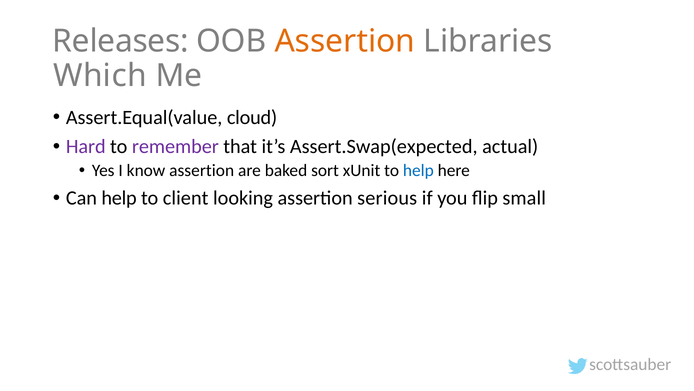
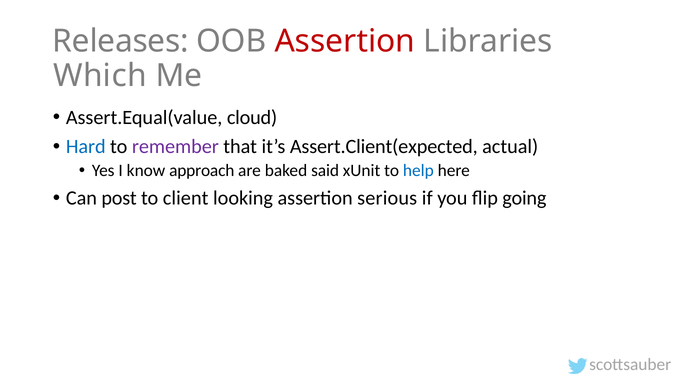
Assertion at (345, 41) colour: orange -> red
Hard colour: purple -> blue
Assert.Swap(expected: Assert.Swap(expected -> Assert.Client(expected
know assertion: assertion -> approach
sort: sort -> said
Can help: help -> post
small: small -> going
